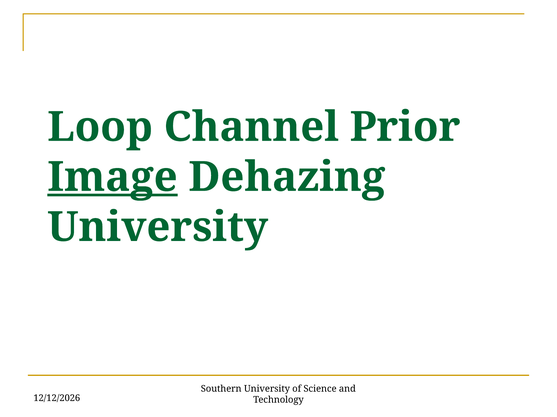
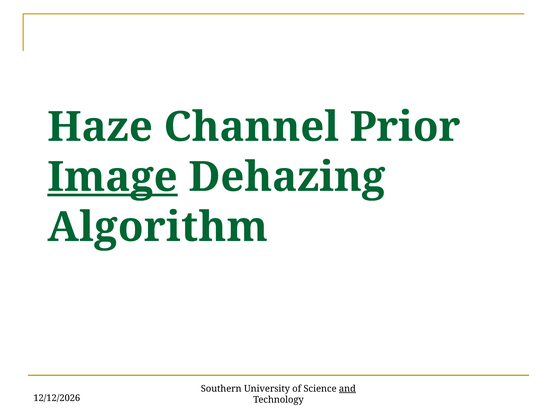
Loop: Loop -> Haze
University at (158, 228): University -> Algorithm
and underline: none -> present
